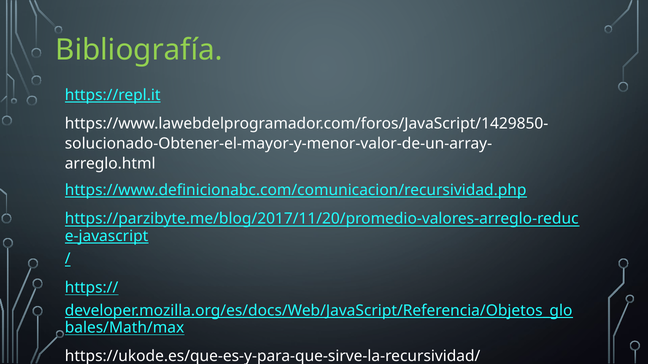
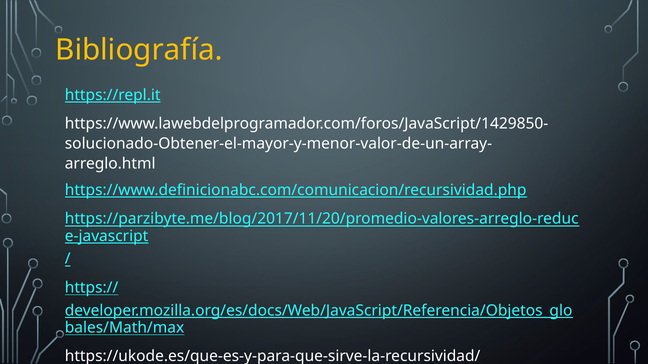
Bibliografía colour: light green -> yellow
